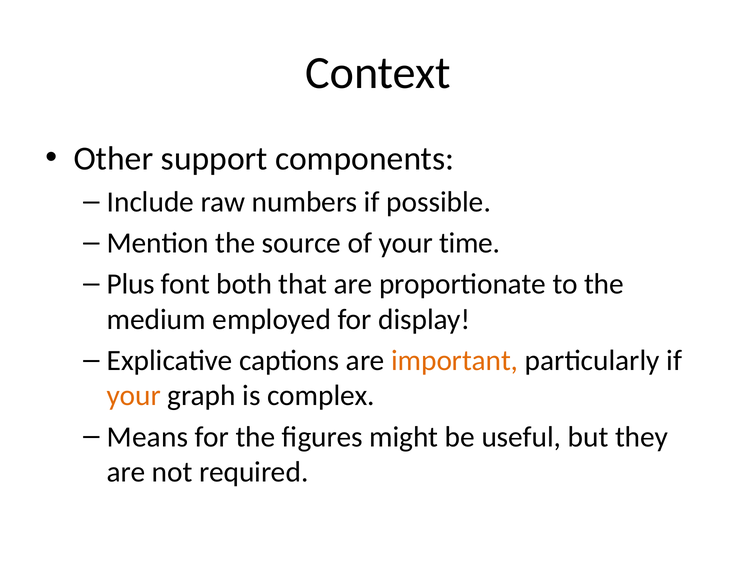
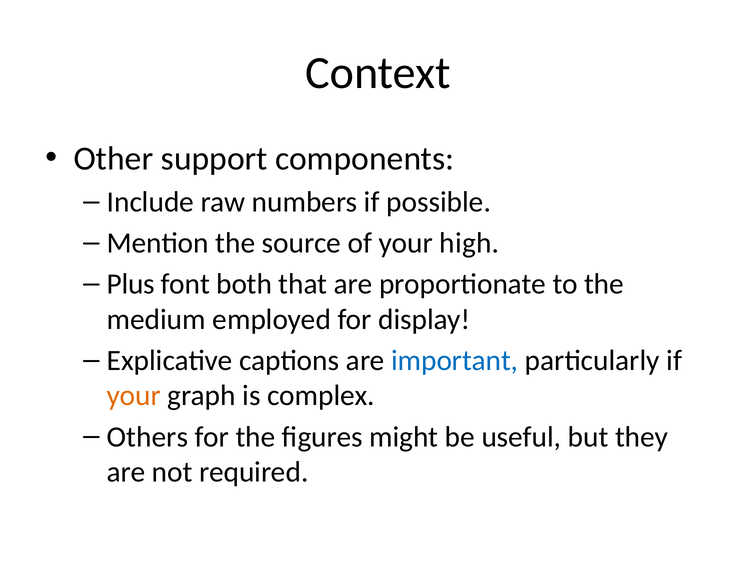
time: time -> high
important colour: orange -> blue
Means: Means -> Others
